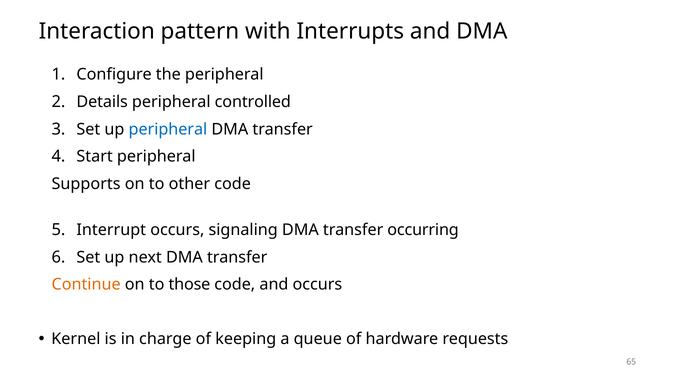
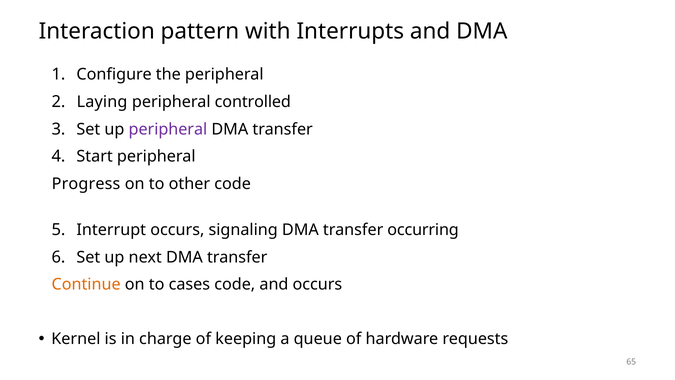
Details: Details -> Laying
peripheral at (168, 129) colour: blue -> purple
Supports: Supports -> Progress
those: those -> cases
